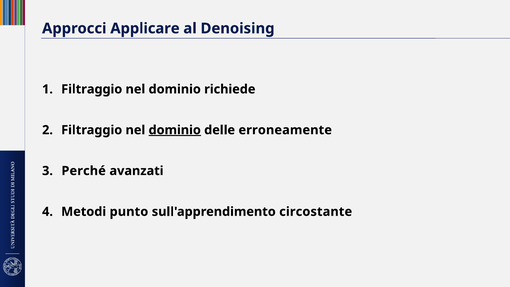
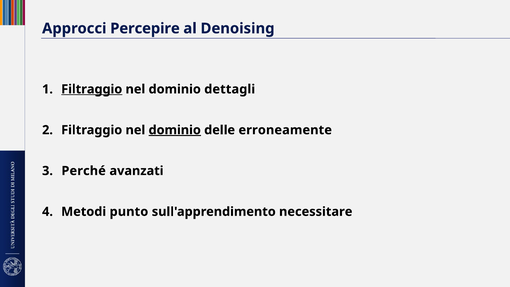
Applicare: Applicare -> Percepire
Filtraggio at (92, 89) underline: none -> present
richiede: richiede -> dettagli
circostante: circostante -> necessitare
